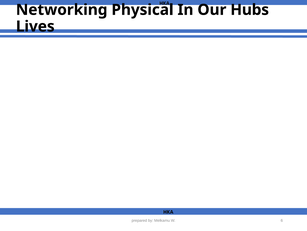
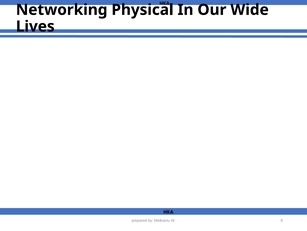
Hubs: Hubs -> Wide
